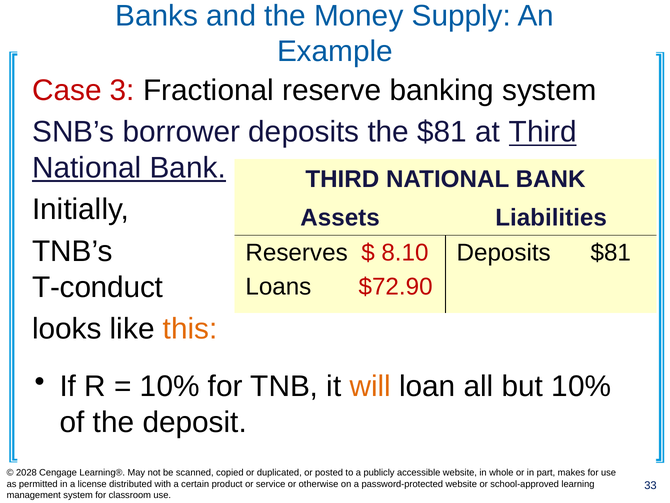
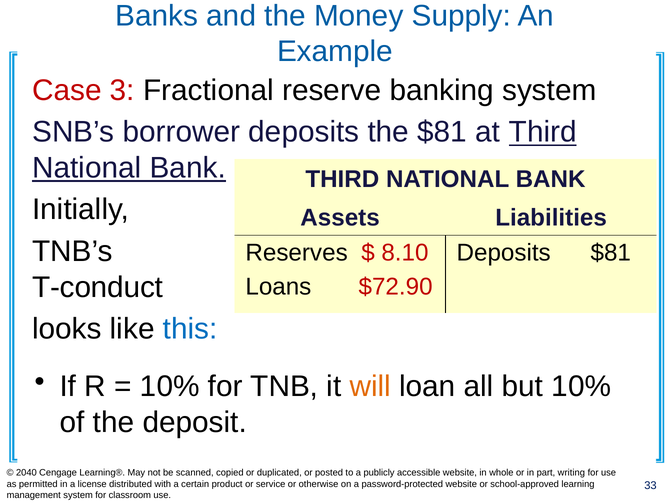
this colour: orange -> blue
2028: 2028 -> 2040
makes: makes -> writing
